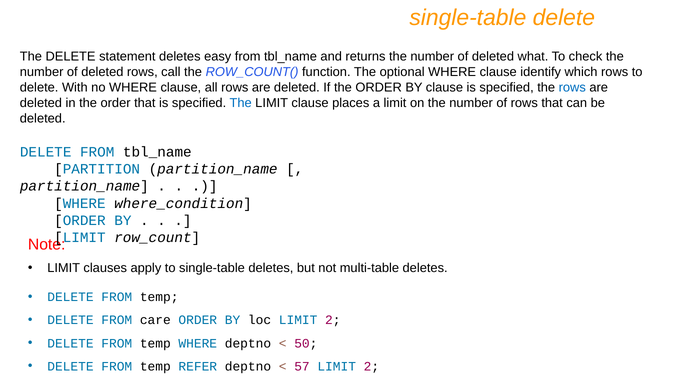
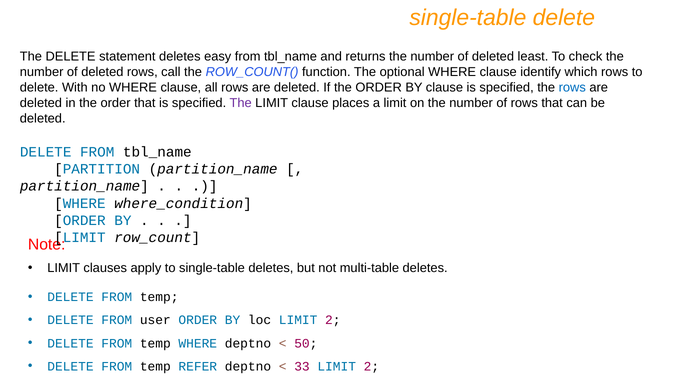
what: what -> least
The at (241, 103) colour: blue -> purple
care: care -> user
57: 57 -> 33
